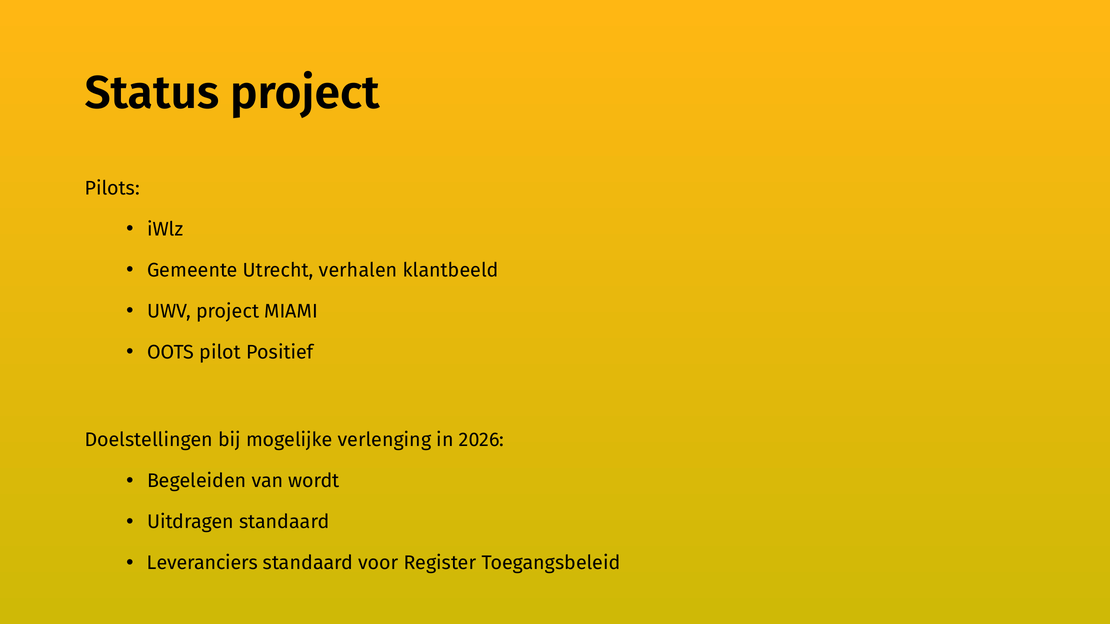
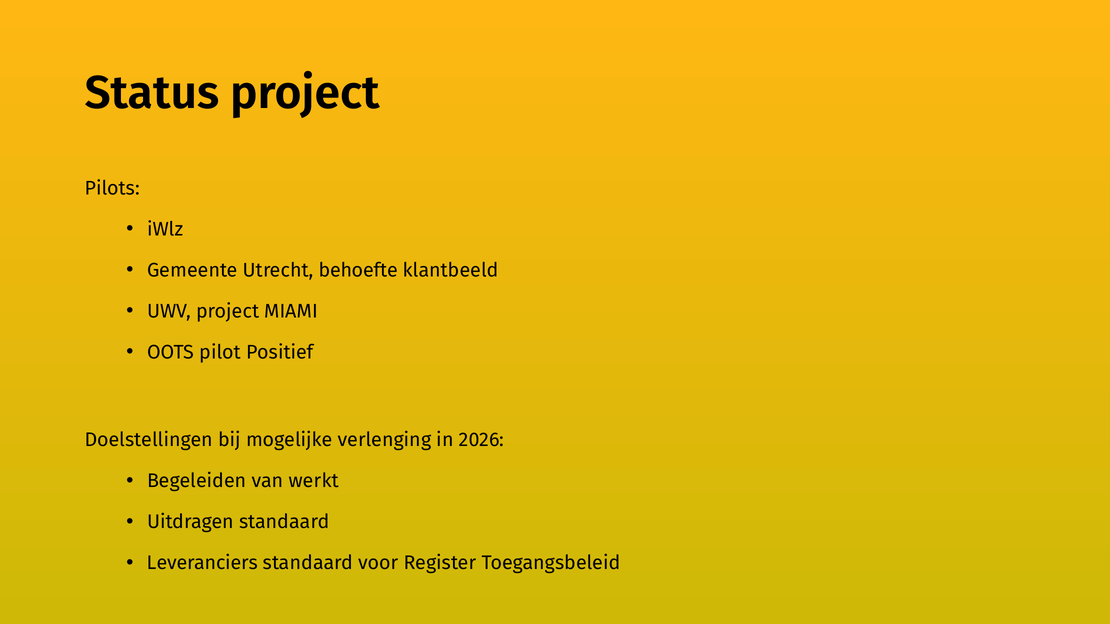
verhalen: verhalen -> behoefte
wordt: wordt -> werkt
